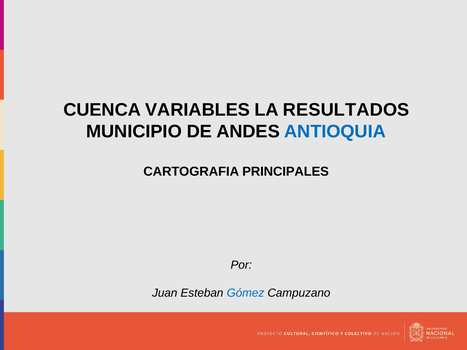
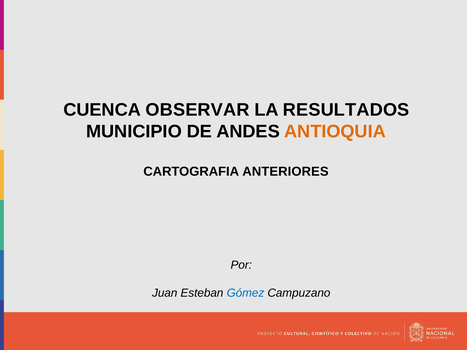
VARIABLES: VARIABLES -> OBSERVAR
ANTIOQUIA colour: blue -> orange
PRINCIPALES: PRINCIPALES -> ANTERIORES
